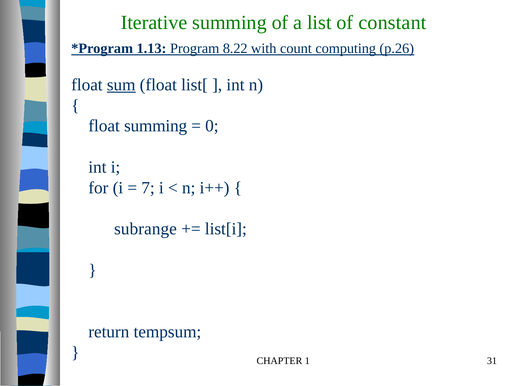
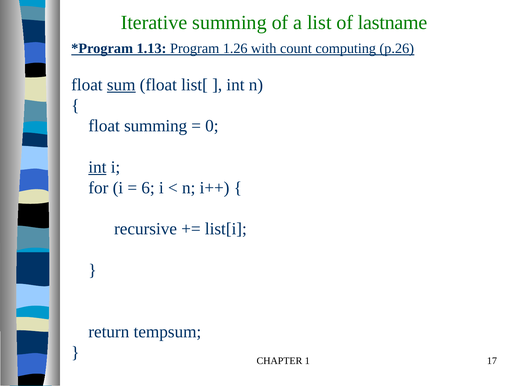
constant: constant -> lastname
8.22: 8.22 -> 1.26
int at (97, 167) underline: none -> present
7: 7 -> 6
subrange: subrange -> recursive
31: 31 -> 17
